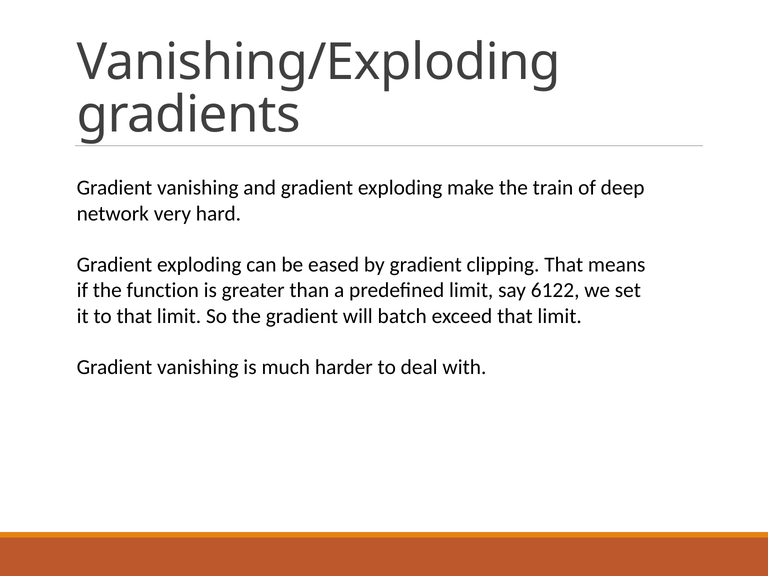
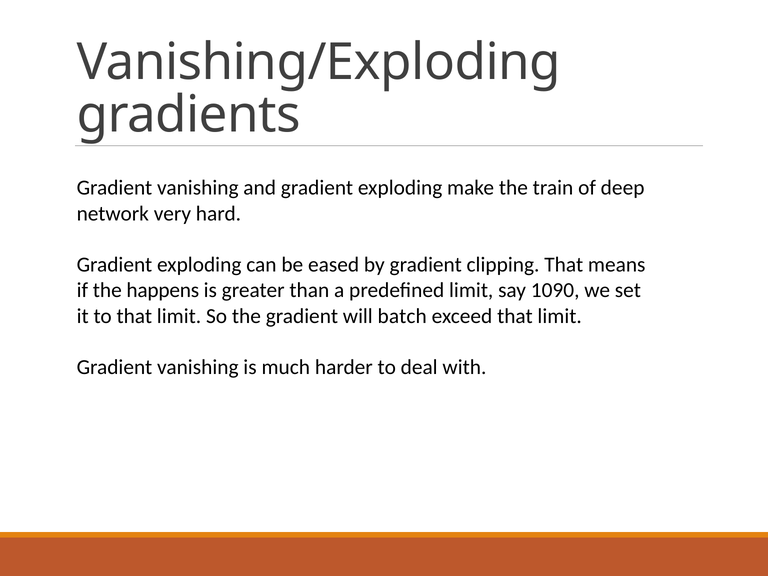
function: function -> happens
6122: 6122 -> 1090
